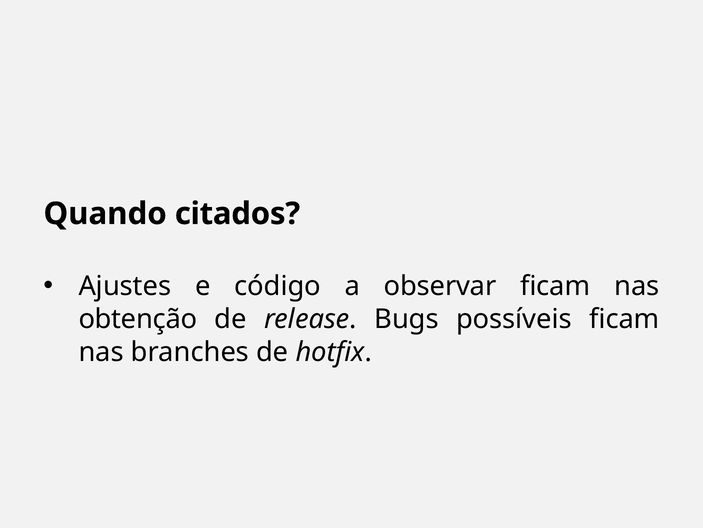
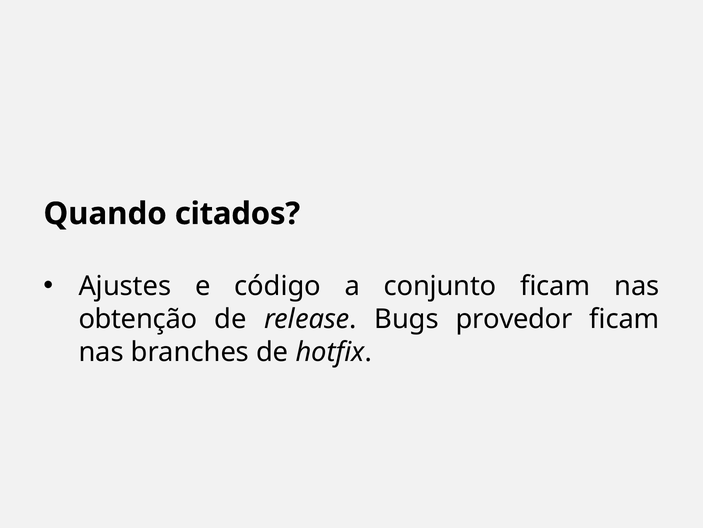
observar: observar -> conjunto
possíveis: possíveis -> provedor
